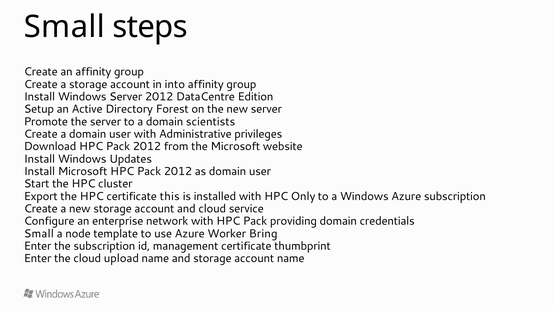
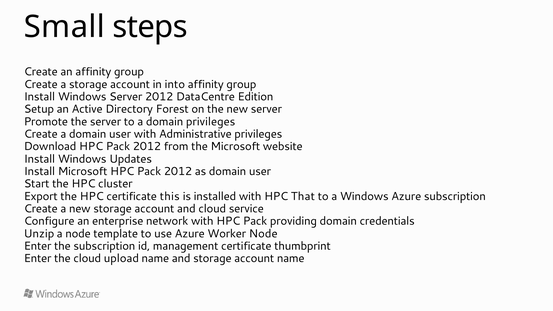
domain scientists: scientists -> privileges
Only: Only -> That
Small at (39, 234): Small -> Unzip
Worker Bring: Bring -> Node
